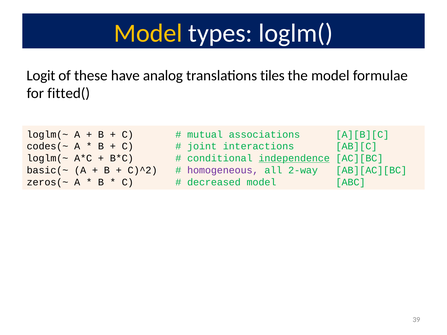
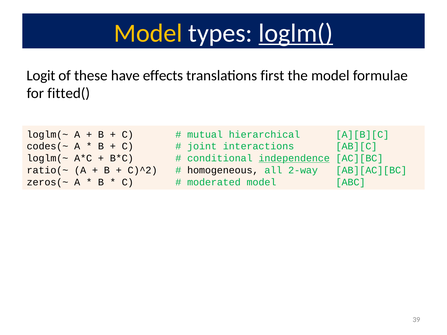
loglm( underline: none -> present
analog: analog -> effects
tiles: tiles -> first
associations: associations -> hierarchical
basic(~: basic(~ -> ratio(~
homogeneous colour: purple -> black
decreased: decreased -> moderated
